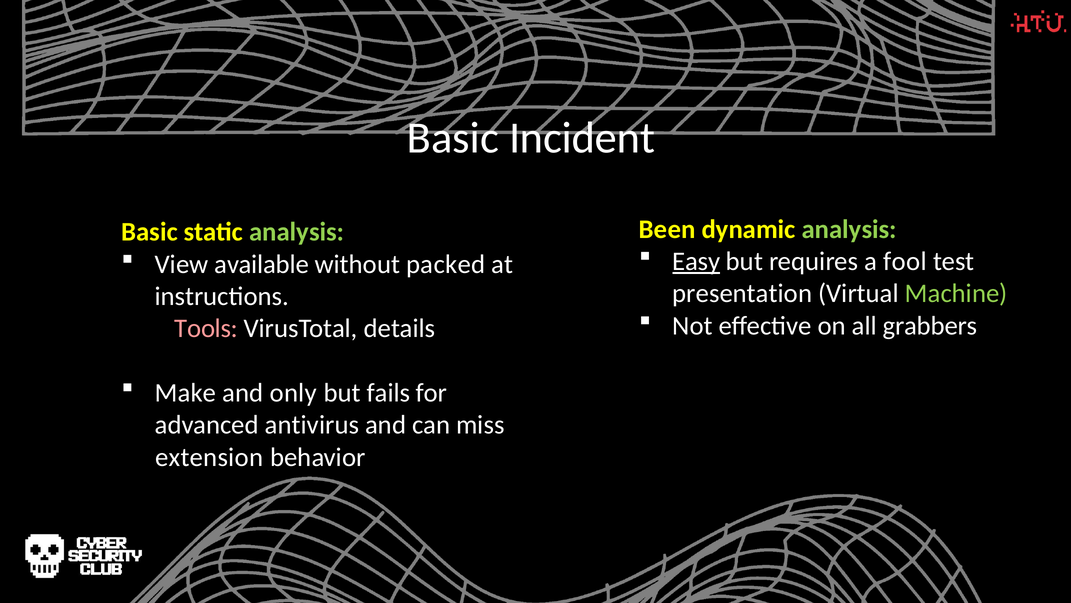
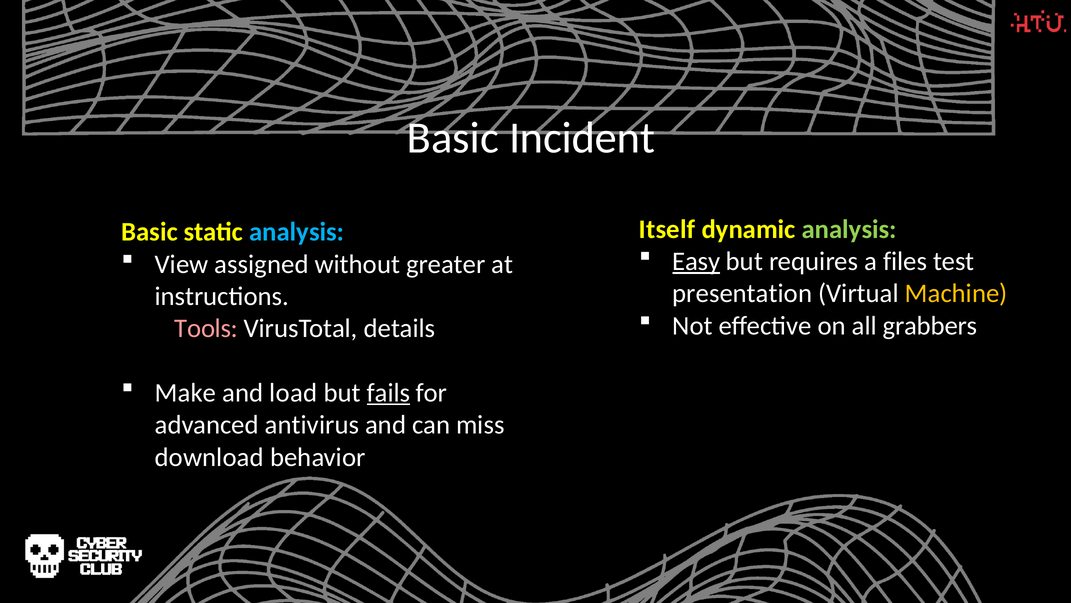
Been: Been -> Itself
analysis at (297, 232) colour: light green -> light blue
fool: fool -> files
available: available -> assigned
packed: packed -> greater
Machine colour: light green -> yellow
only: only -> load
fails underline: none -> present
extension: extension -> download
